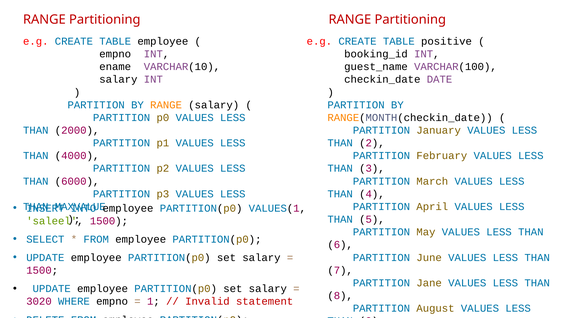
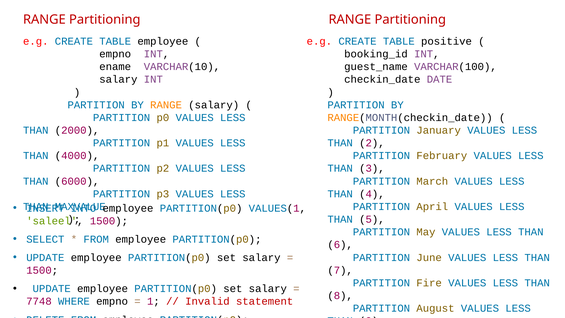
Jane: Jane -> Fire
3020: 3020 -> 7748
